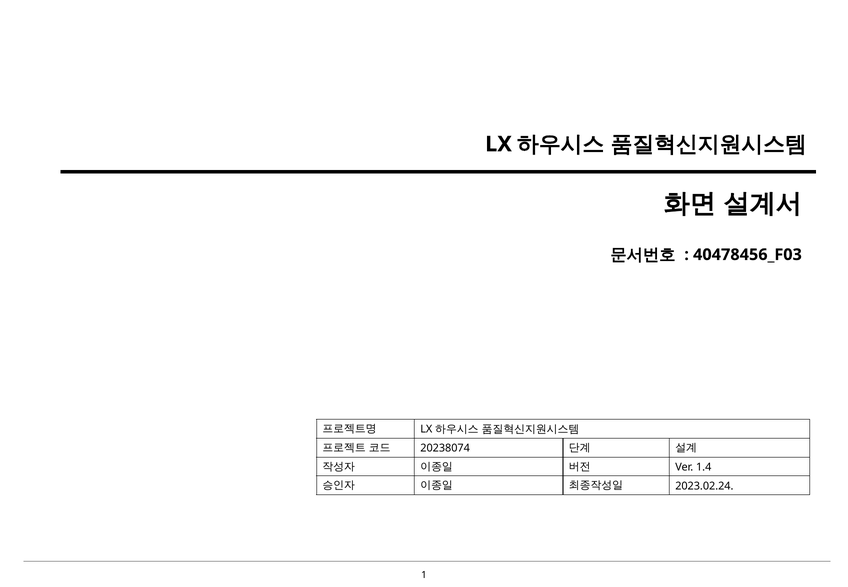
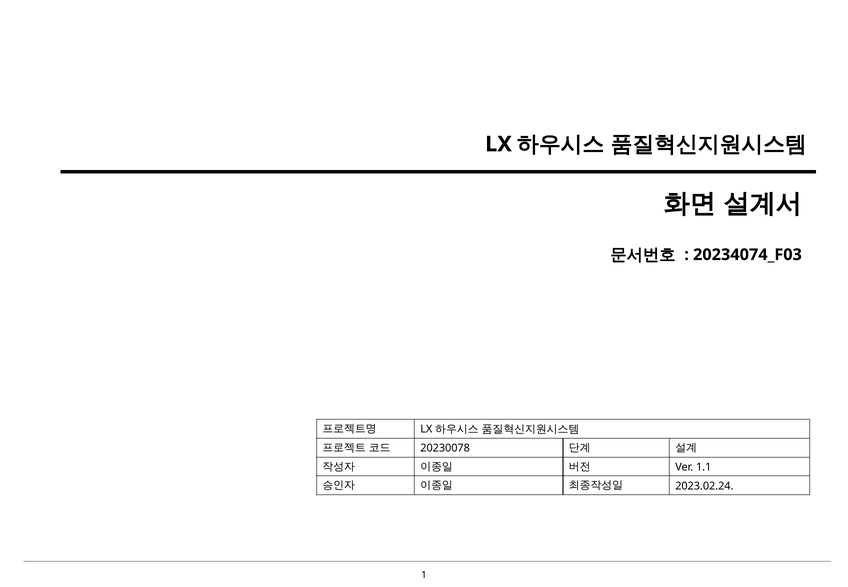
40478456_F03: 40478456_F03 -> 20234074_F03
20238074: 20238074 -> 20230078
1.4: 1.4 -> 1.1
